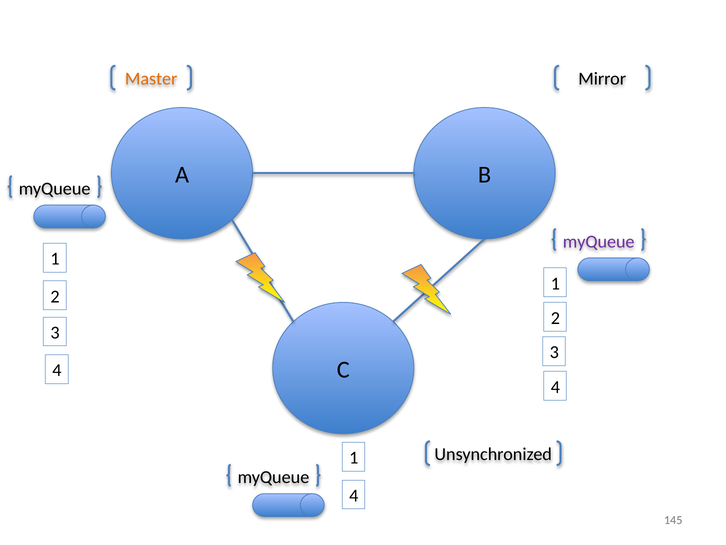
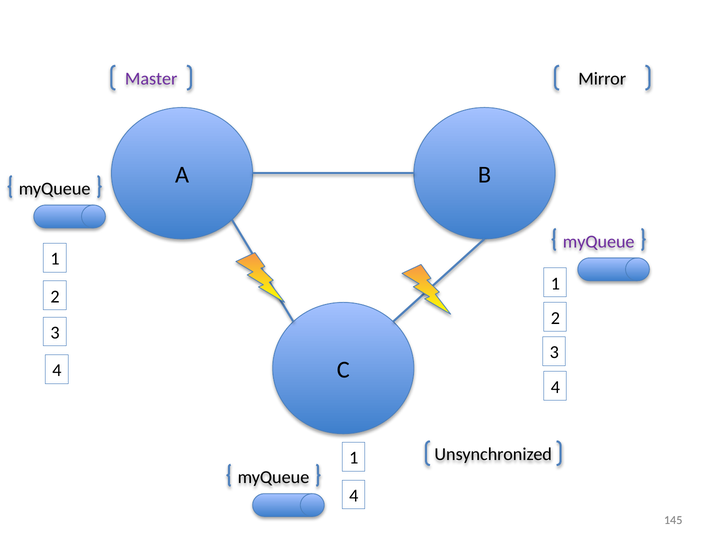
Master colour: orange -> purple
